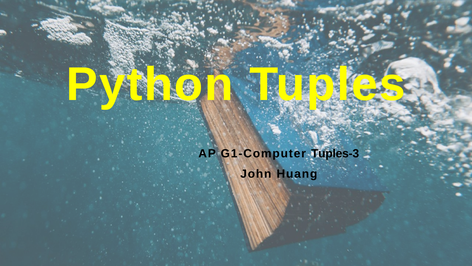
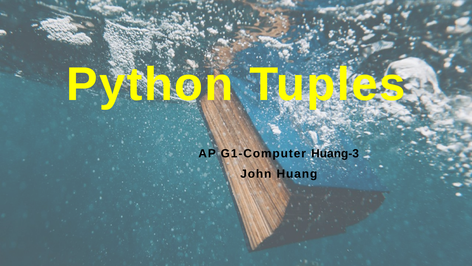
Tuples-3: Tuples-3 -> Huang-3
